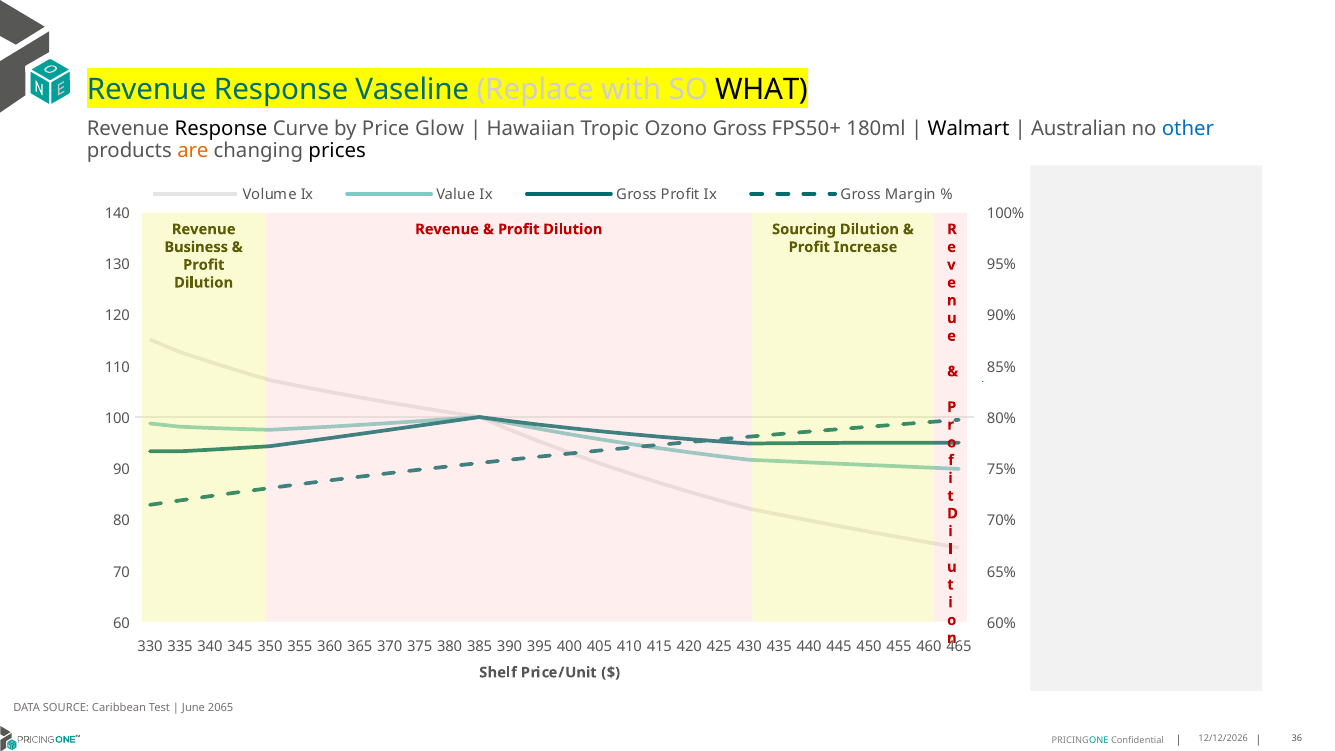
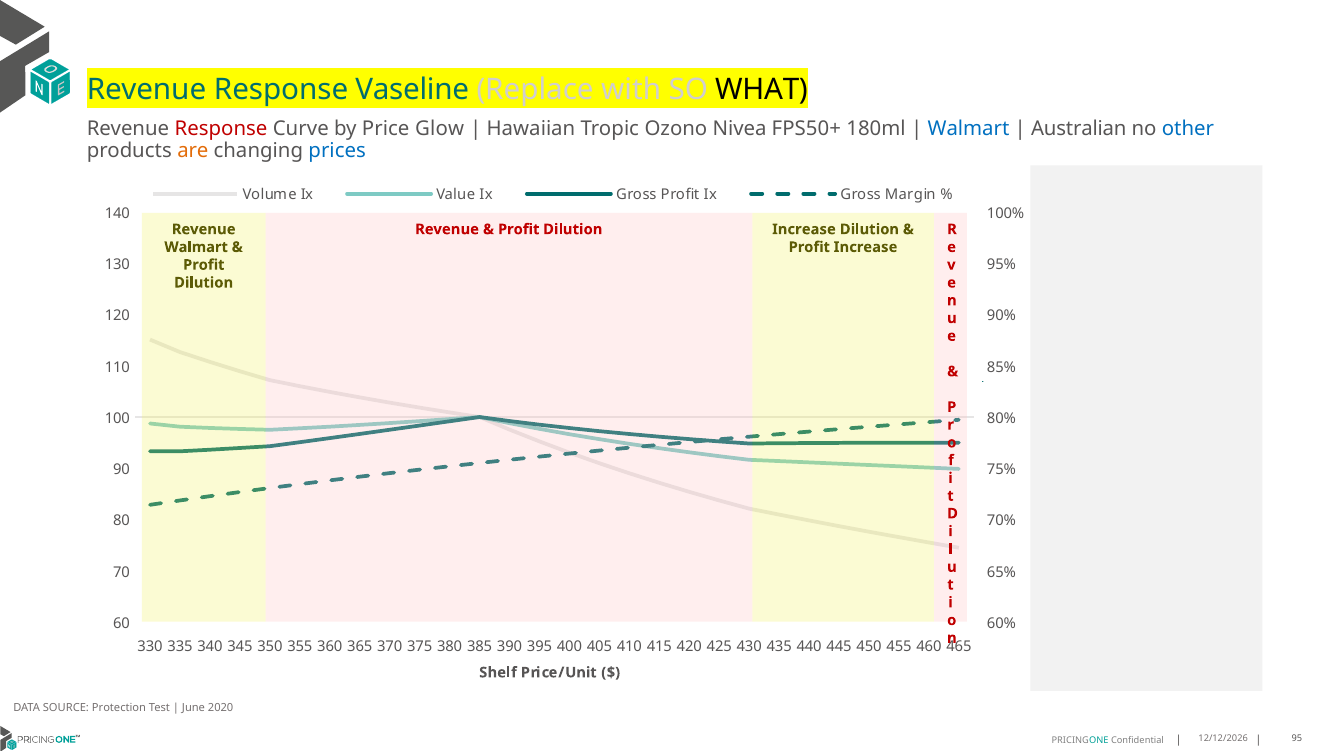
Response at (221, 129) colour: black -> red
Ozono Gross: Gross -> Nivea
Walmart at (968, 129) colour: black -> blue
prices colour: black -> blue
Dilution Sourcing: Sourcing -> Increase
Business at (196, 247): Business -> Walmart
Caribbean: Caribbean -> Protection
2065: 2065 -> 2020
36: 36 -> 95
